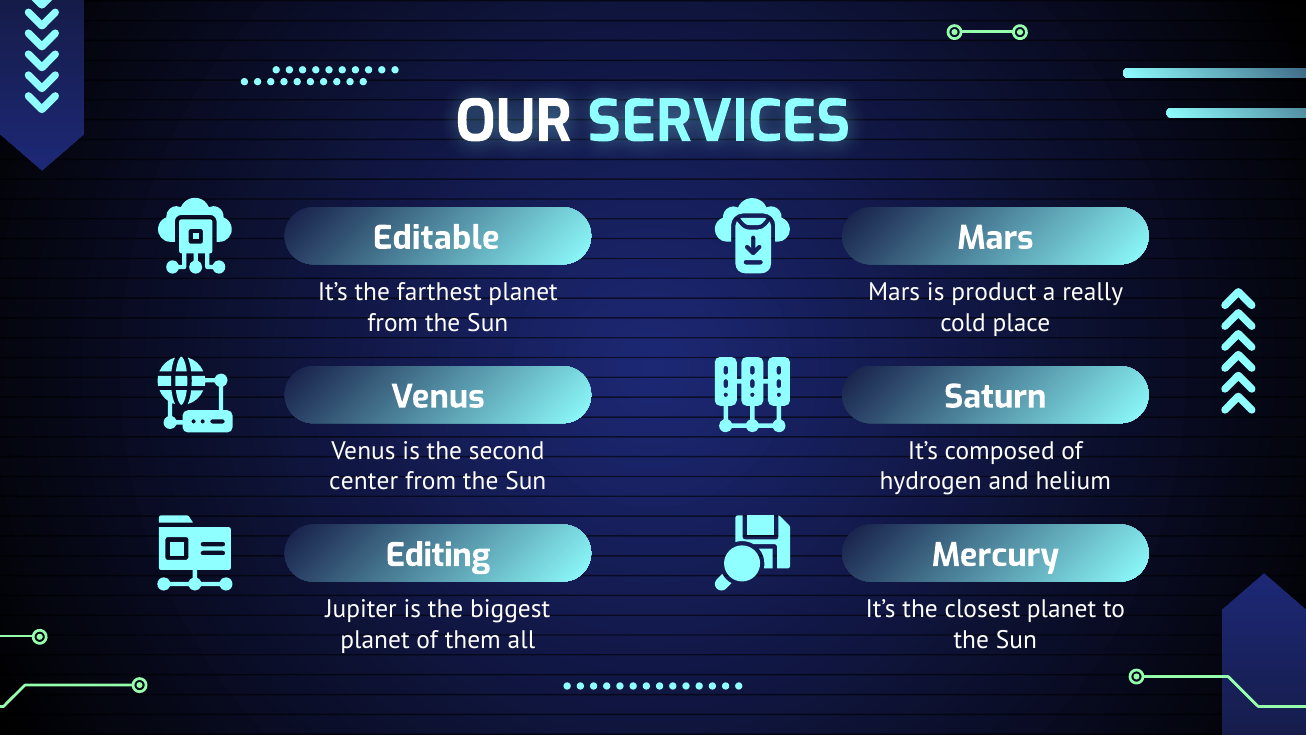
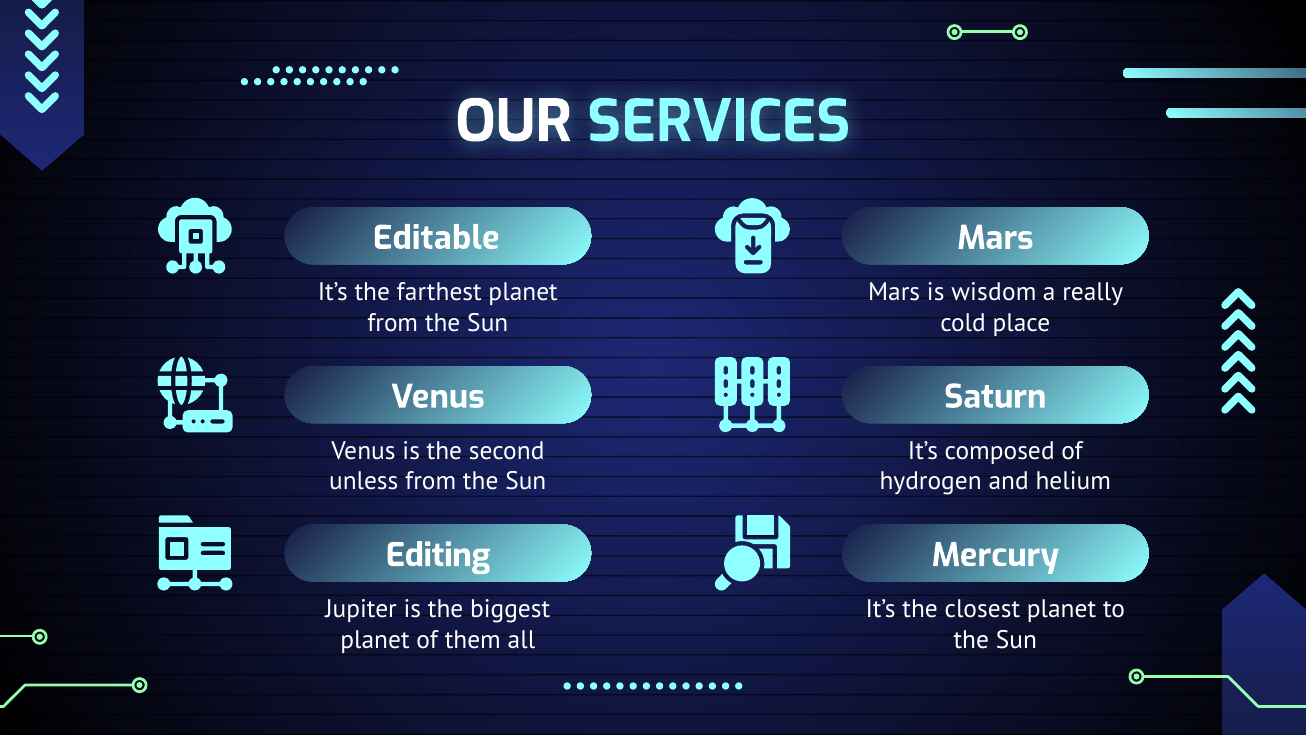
product: product -> wisdom
center: center -> unless
